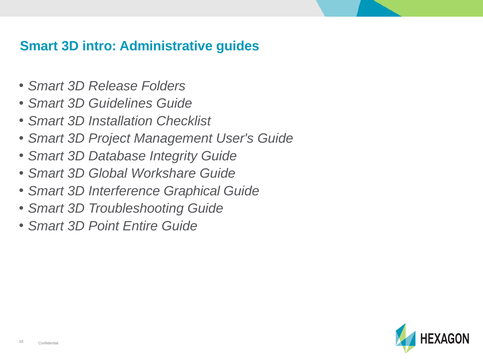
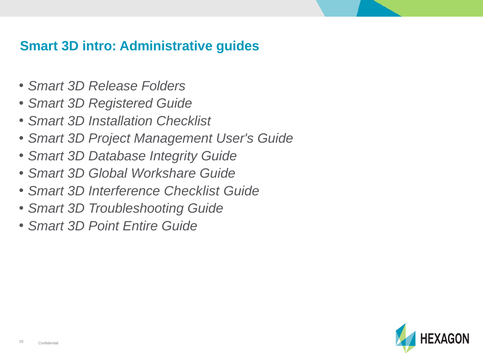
Guidelines: Guidelines -> Registered
Interference Graphical: Graphical -> Checklist
